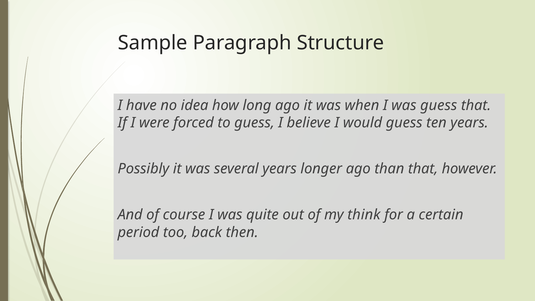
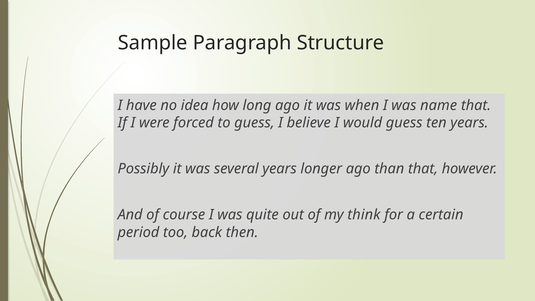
was guess: guess -> name
